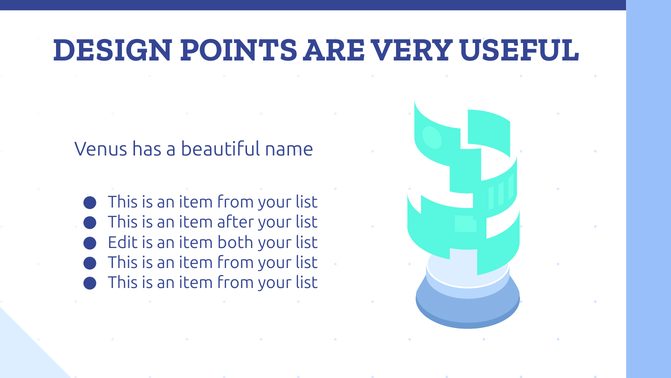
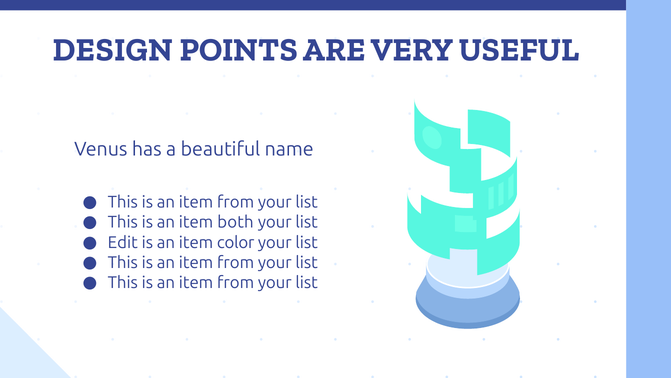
after: after -> both
both: both -> color
